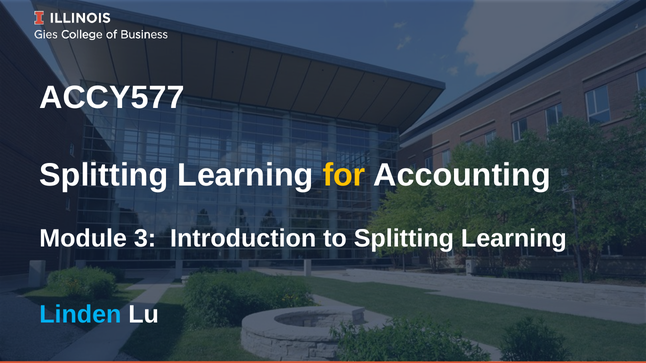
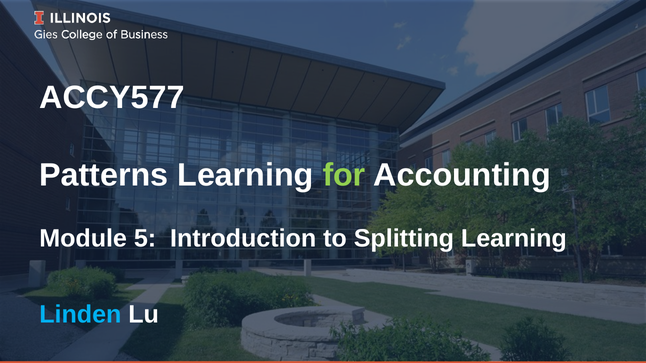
Splitting at (104, 175): Splitting -> Patterns
for colour: yellow -> light green
3: 3 -> 5
